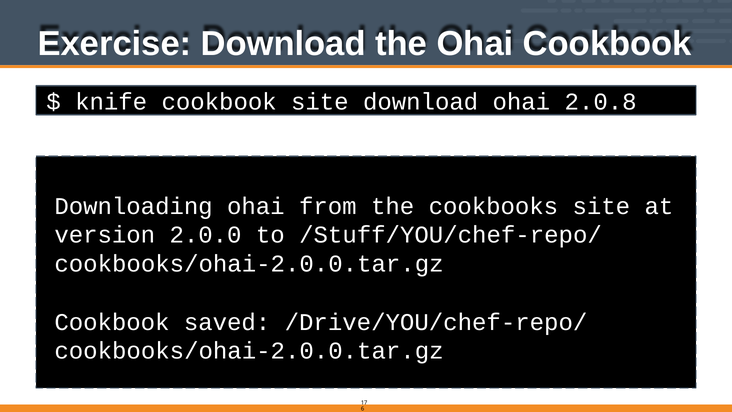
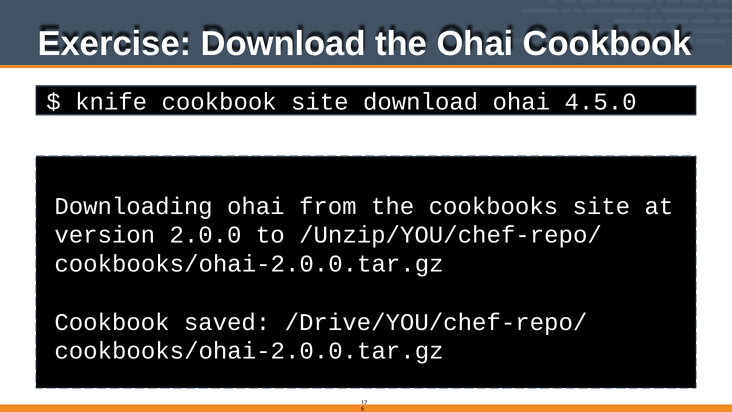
2.0.8: 2.0.8 -> 4.5.0
/Stuff/YOU/chef-repo/: /Stuff/YOU/chef-repo/ -> /Unzip/YOU/chef-repo/
